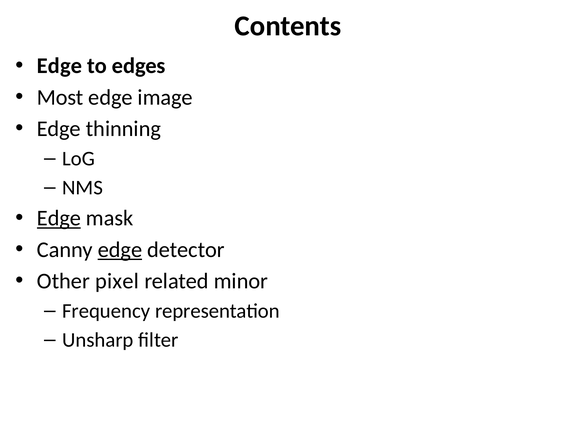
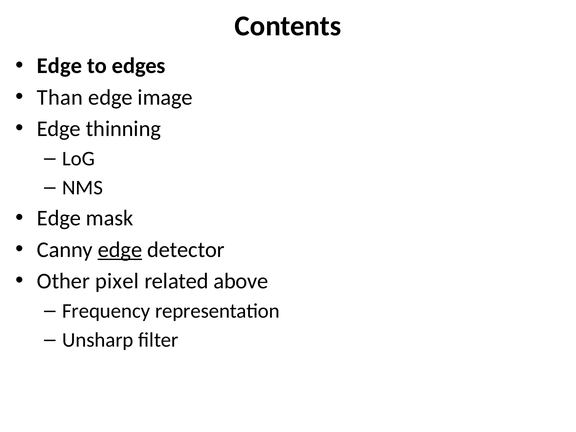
Most: Most -> Than
Edge at (59, 218) underline: present -> none
minor: minor -> above
